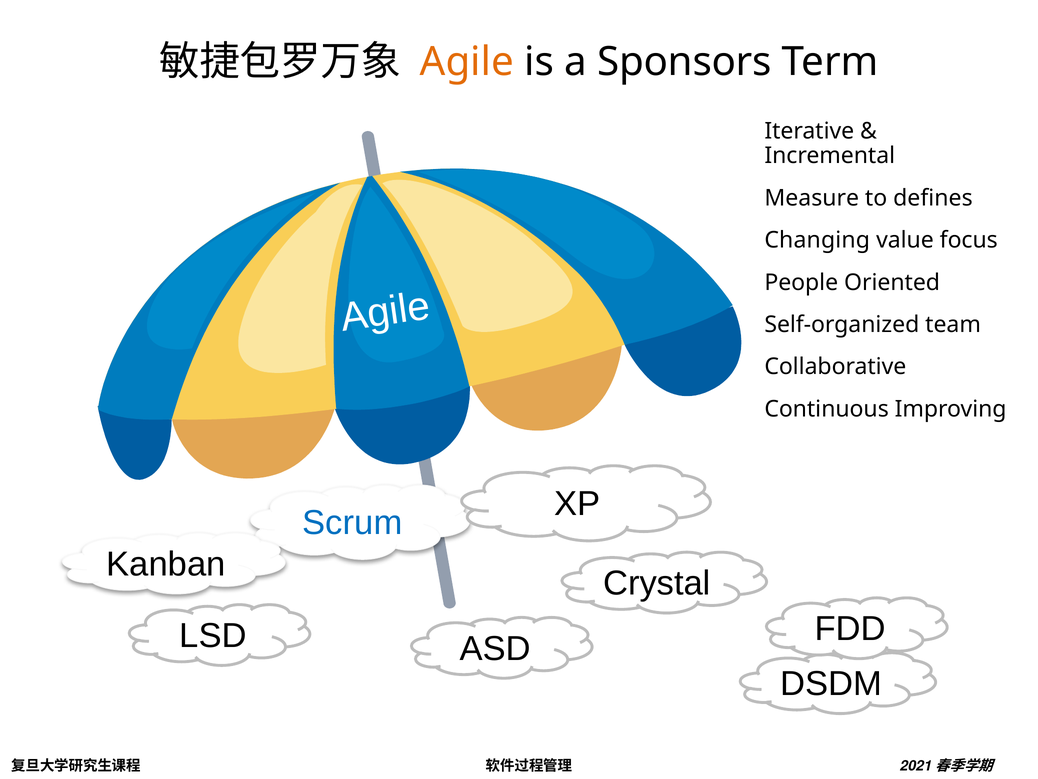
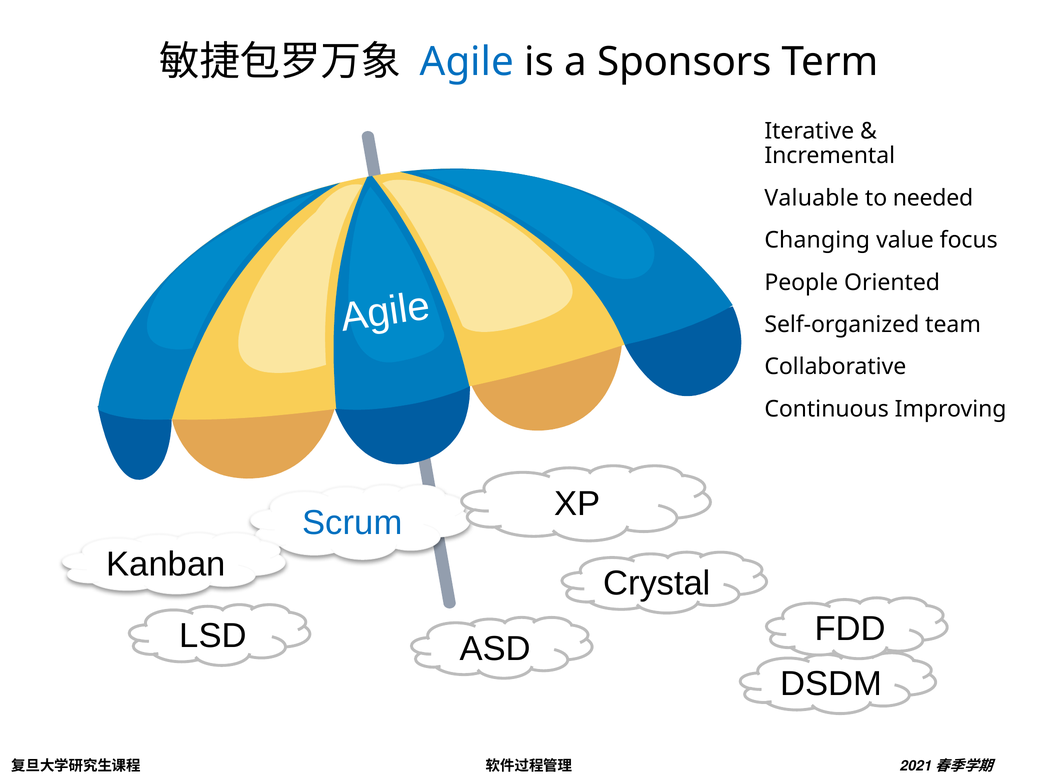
Agile colour: orange -> blue
Measure: Measure -> Valuable
defines: defines -> needed
